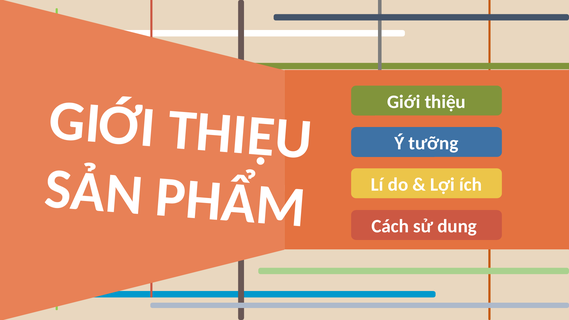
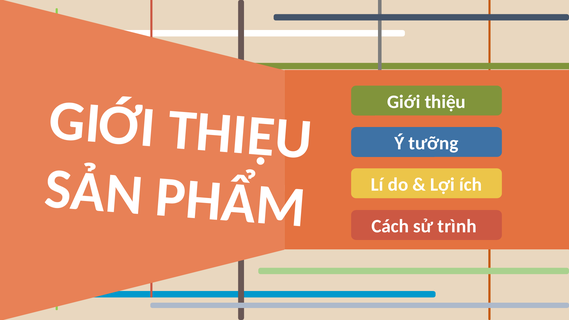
dung: dung -> trình
